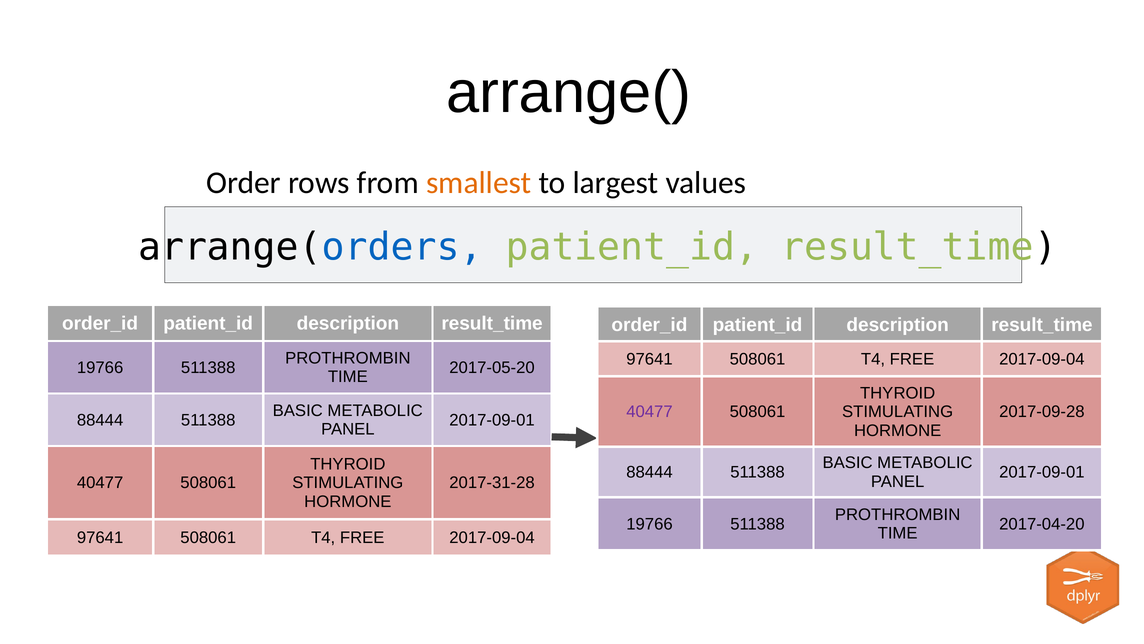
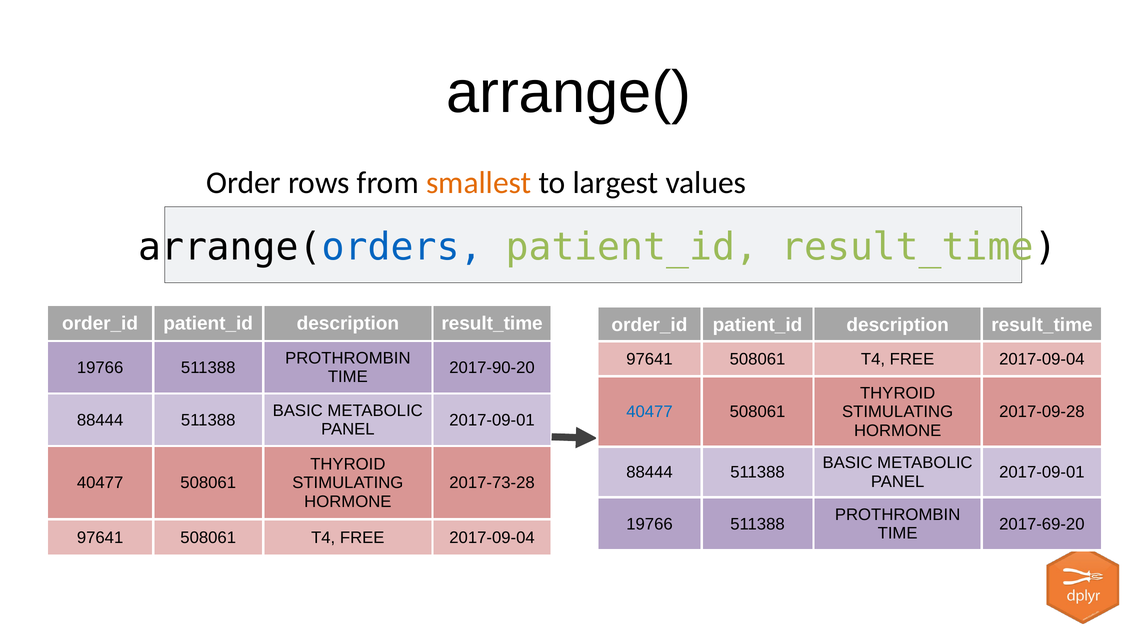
2017-05-20: 2017-05-20 -> 2017-90-20
40477 at (649, 411) colour: purple -> blue
2017-31-28: 2017-31-28 -> 2017-73-28
2017-04-20: 2017-04-20 -> 2017-69-20
